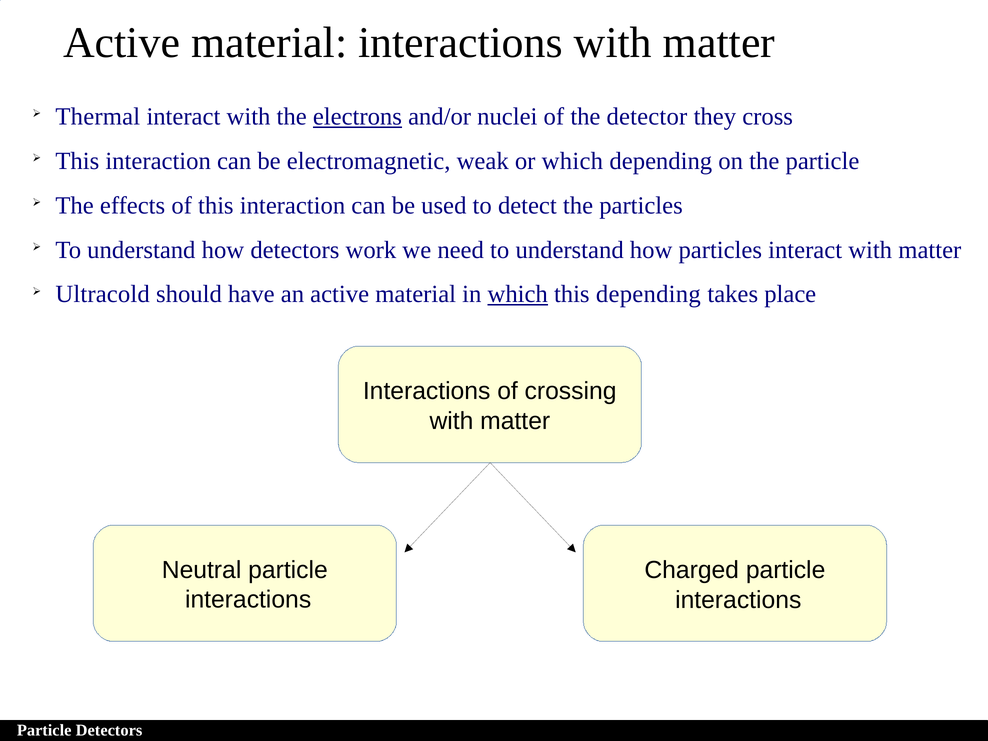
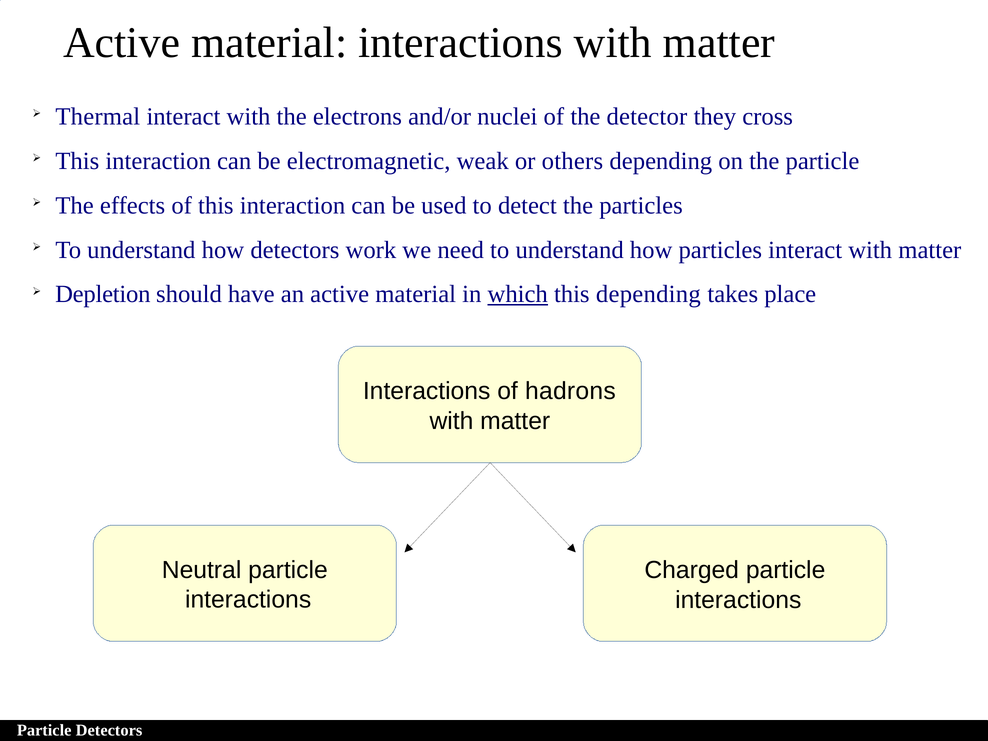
electrons underline: present -> none
or which: which -> others
Ultracold: Ultracold -> Depletion
crossing: crossing -> hadrons
